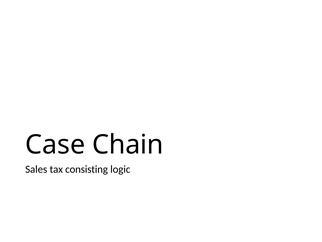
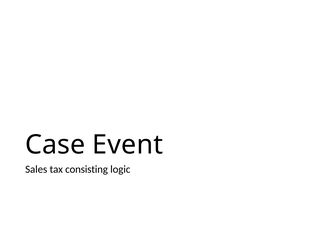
Chain: Chain -> Event
